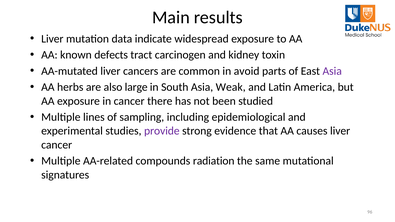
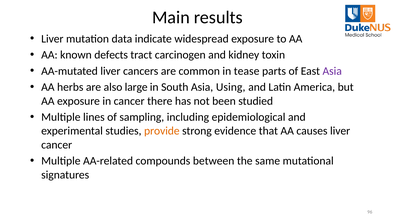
avoid: avoid -> tease
Weak: Weak -> Using
provide colour: purple -> orange
radiation: radiation -> between
